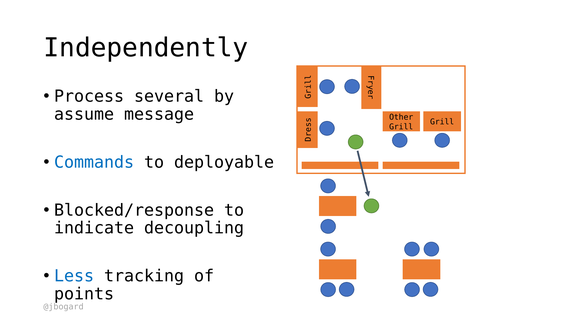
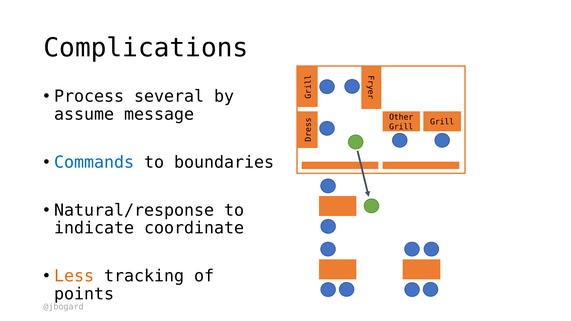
Independently: Independently -> Complications
deployable: deployable -> boundaries
Blocked/response: Blocked/response -> Natural/response
decoupling: decoupling -> coordinate
Less colour: blue -> orange
